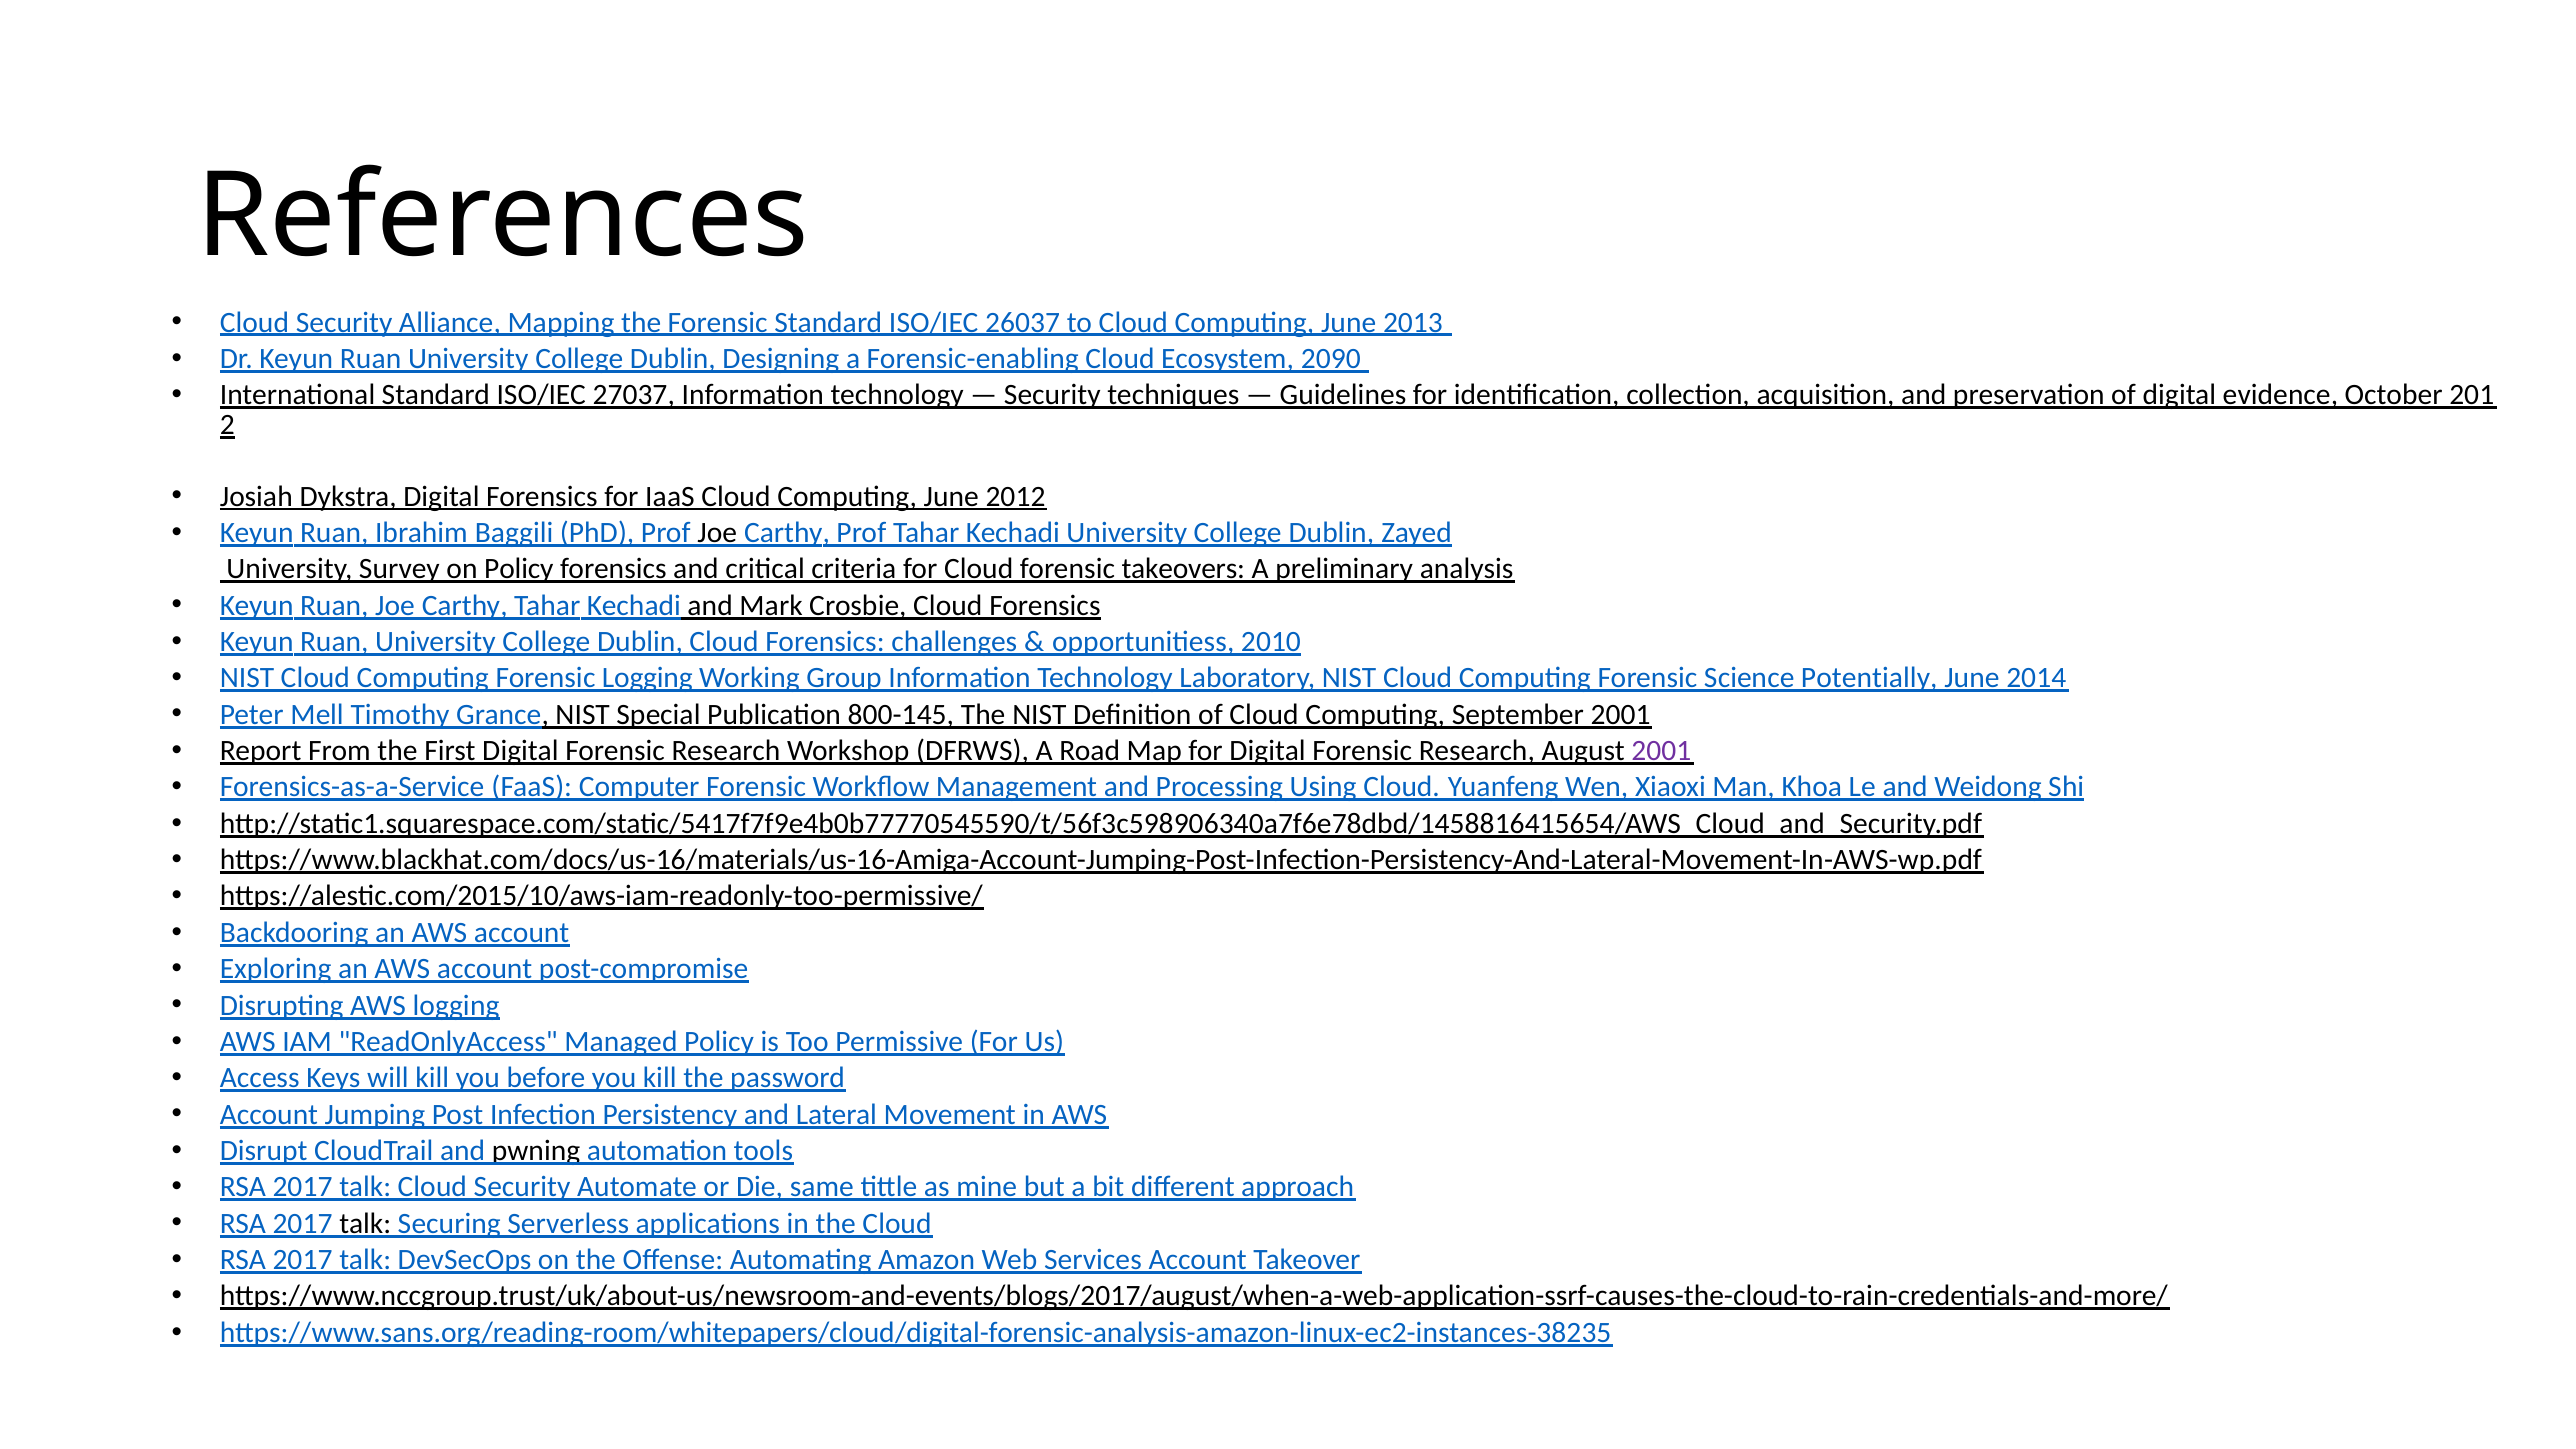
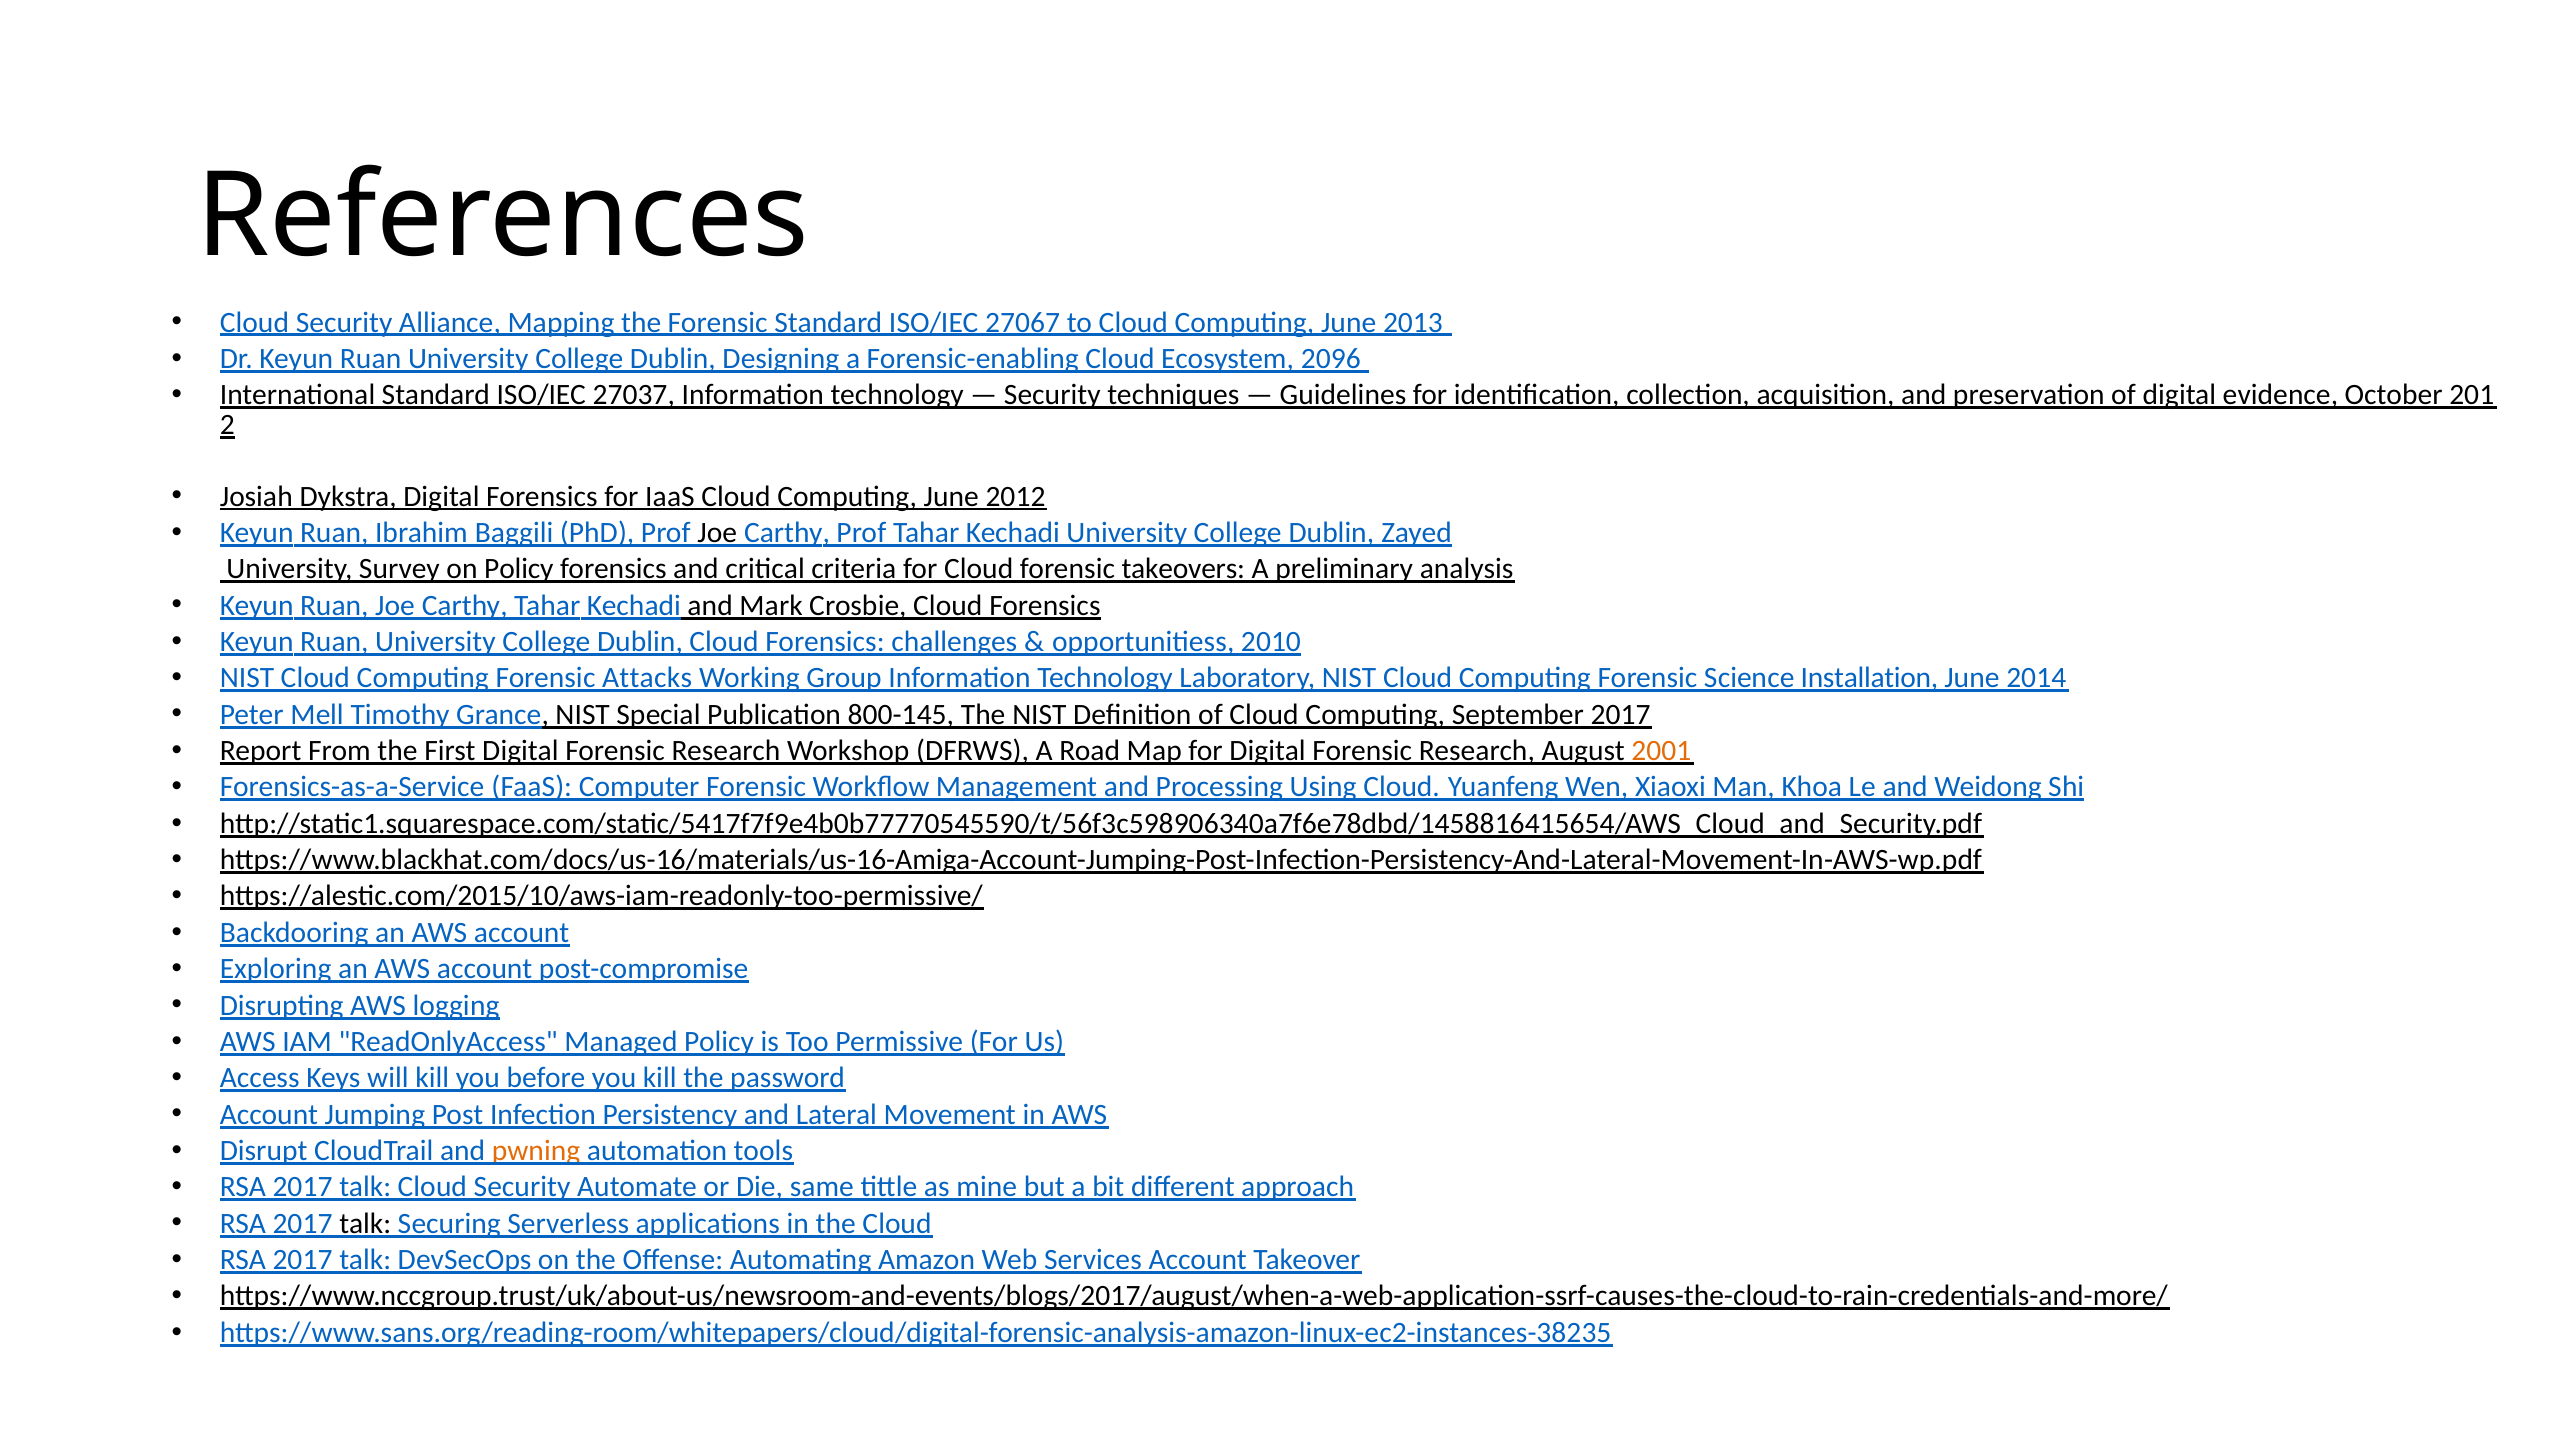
26037: 26037 -> 27067
2090: 2090 -> 2096
Forensic Logging: Logging -> Attacks
Potentially: Potentially -> Installation
September 2001: 2001 -> 2017
2001 at (1661, 751) colour: purple -> orange
pwning colour: black -> orange
